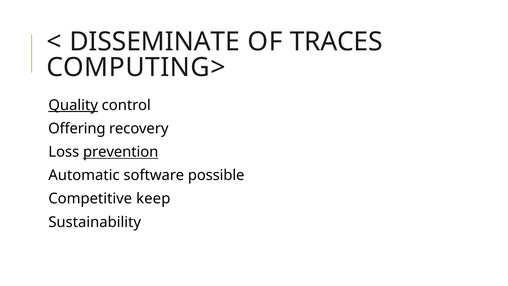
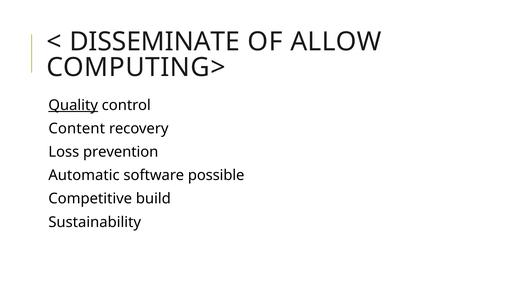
TRACES: TRACES -> ALLOW
Offering: Offering -> Content
prevention underline: present -> none
keep: keep -> build
